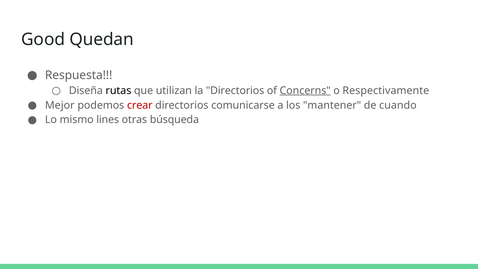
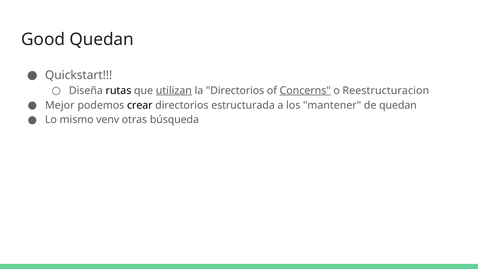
Respuesta: Respuesta -> Quickstart
utilizan underline: none -> present
Respectivamente: Respectivamente -> Reestructuracion
crear colour: red -> black
comunicarse: comunicarse -> estructurada
de cuando: cuando -> quedan
lines: lines -> venv
